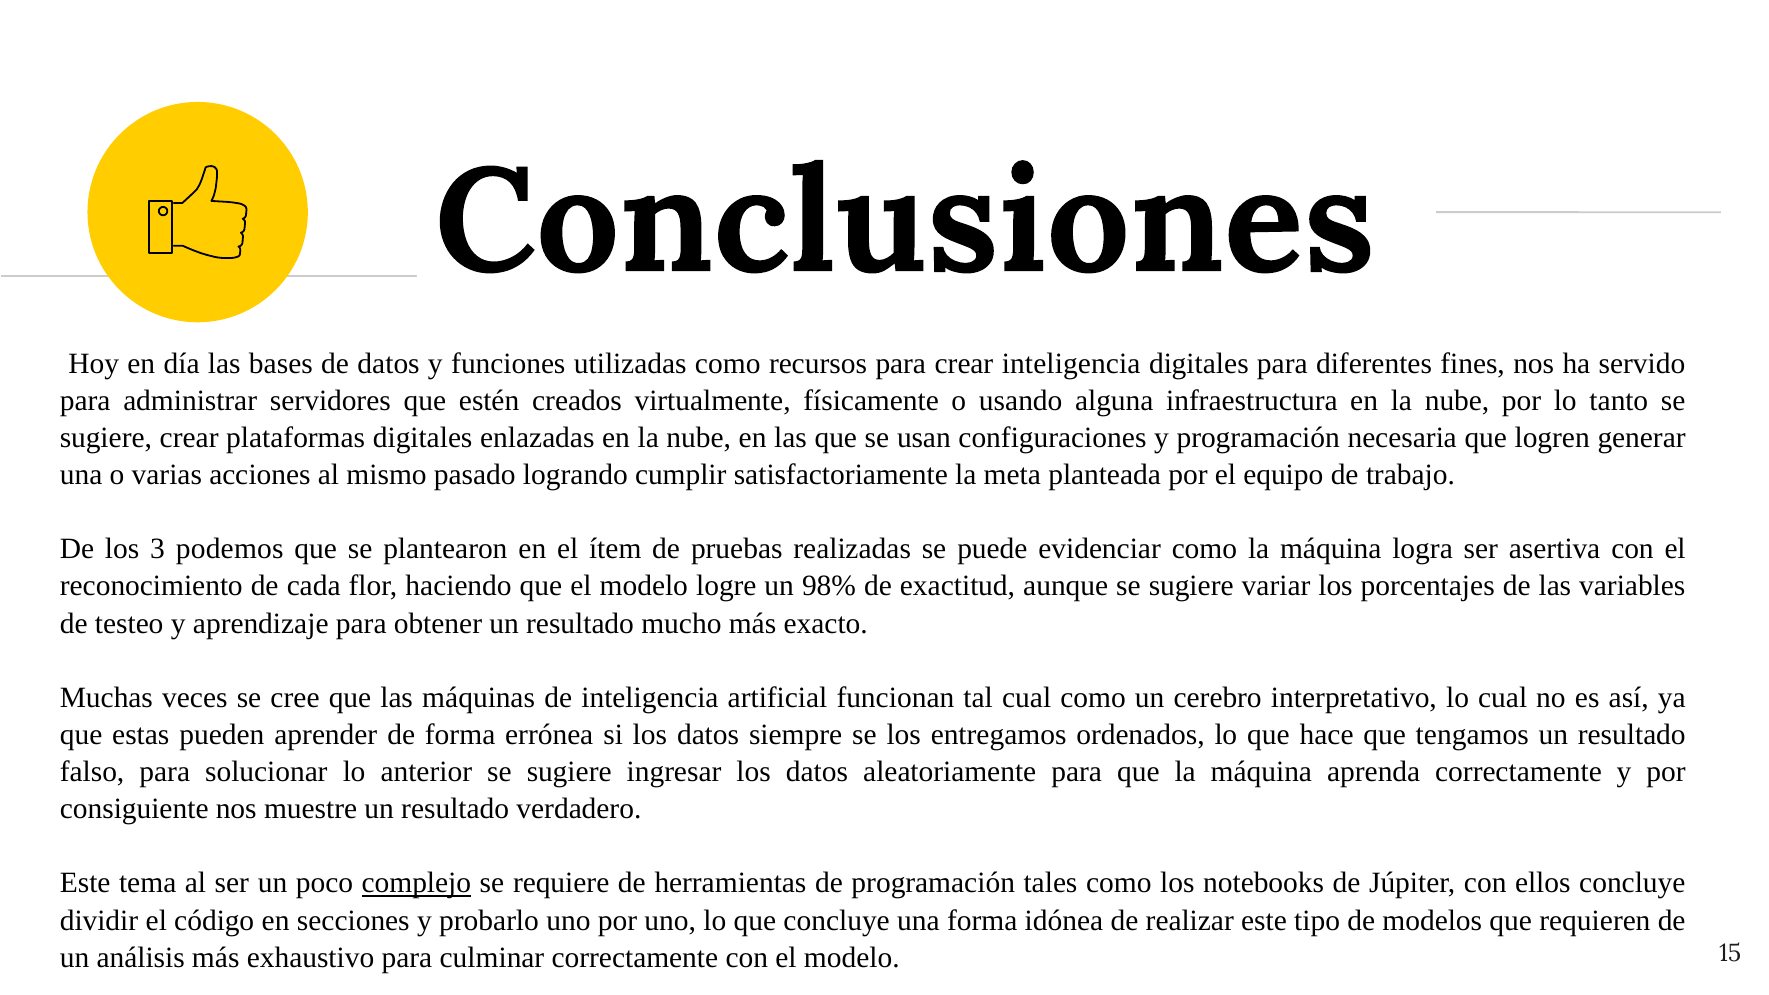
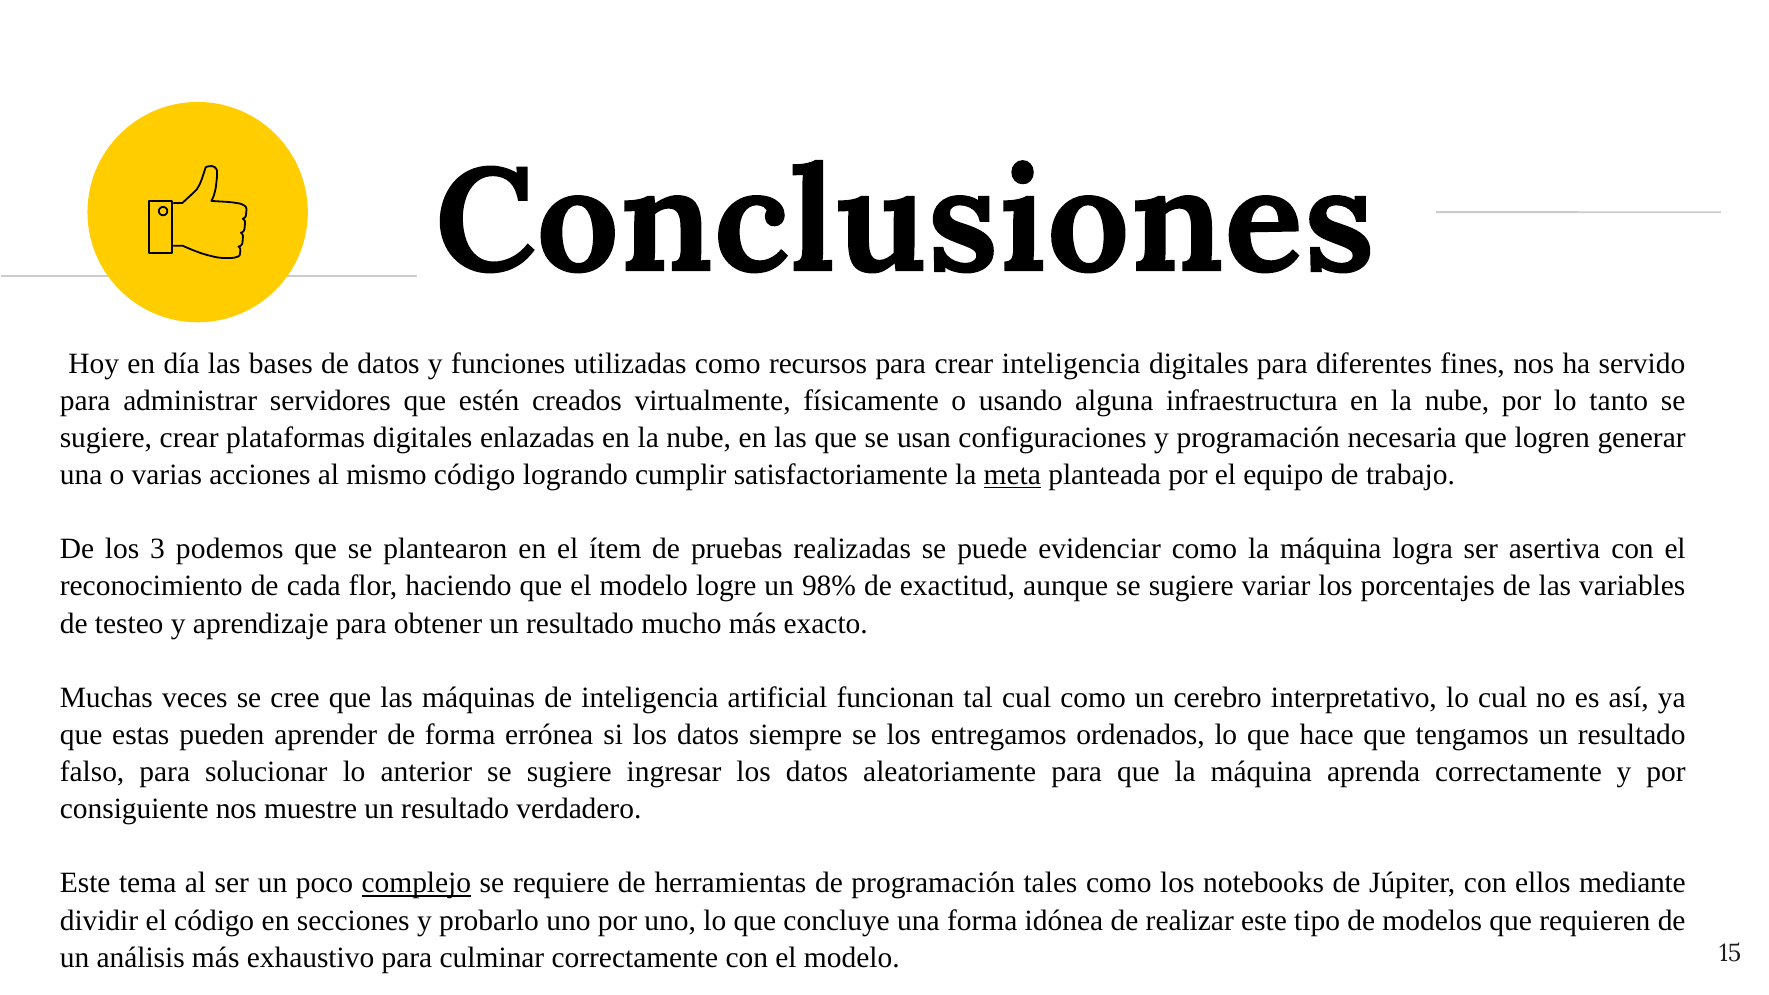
mismo pasado: pasado -> código
meta underline: none -> present
ellos concluye: concluye -> mediante
